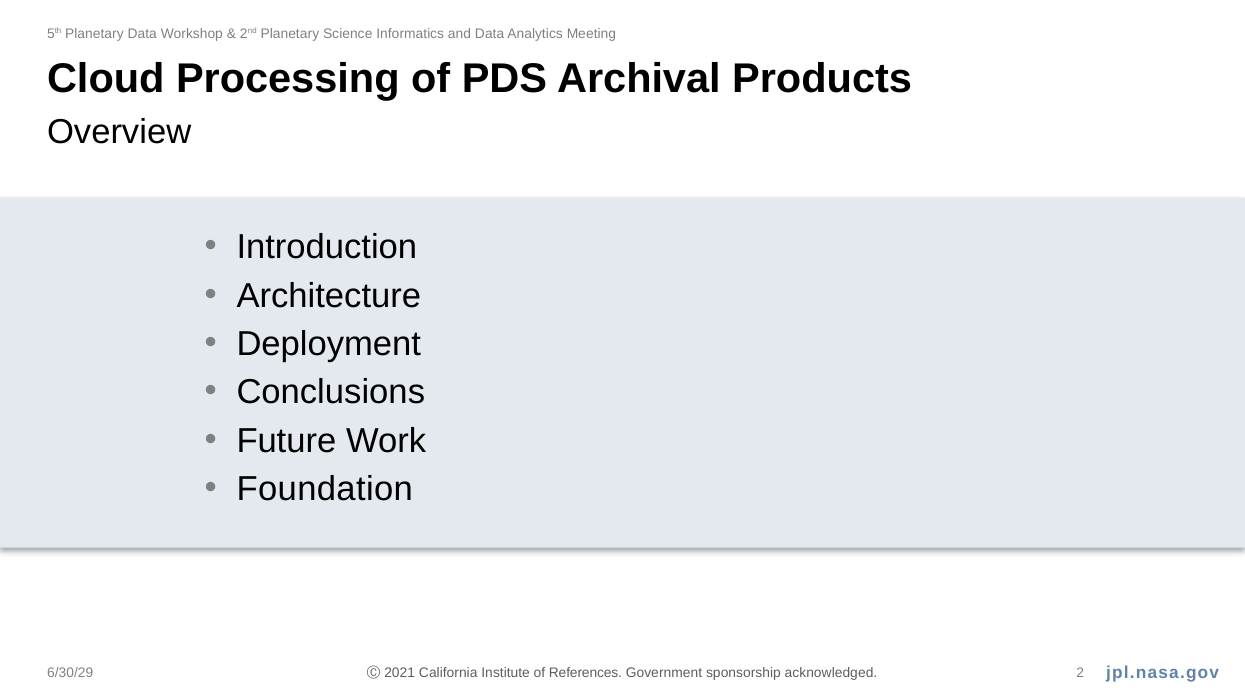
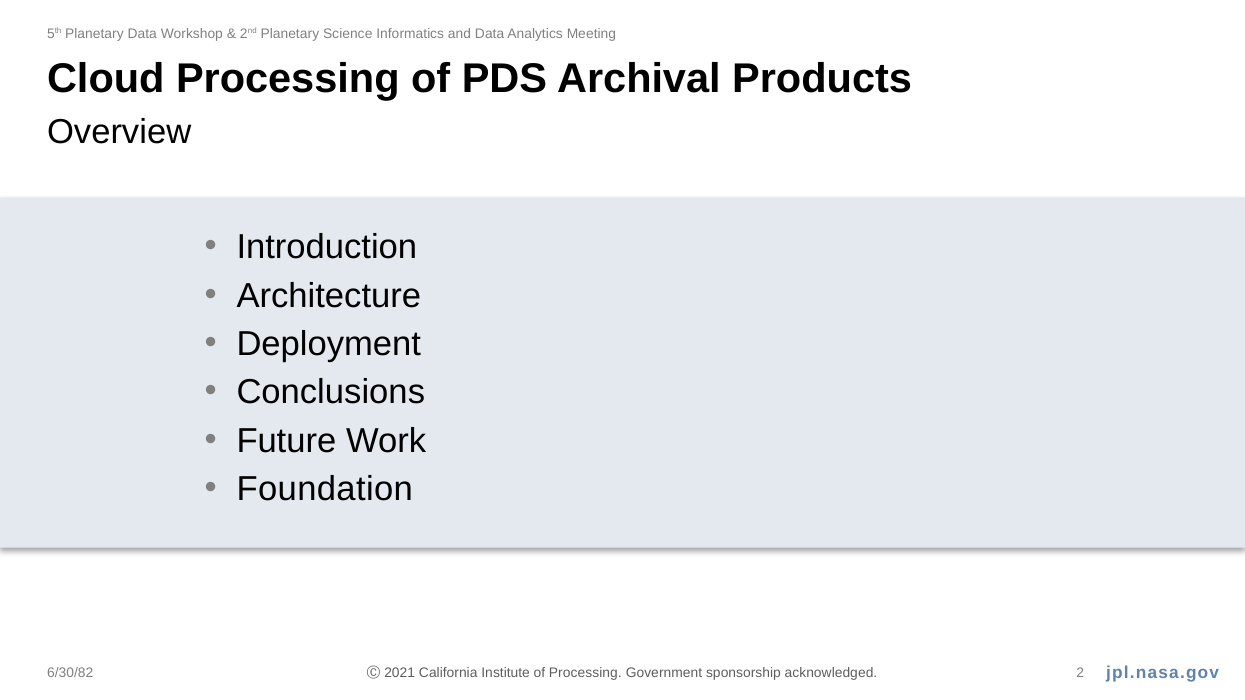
6/30/29: 6/30/29 -> 6/30/82
of References: References -> Processing
